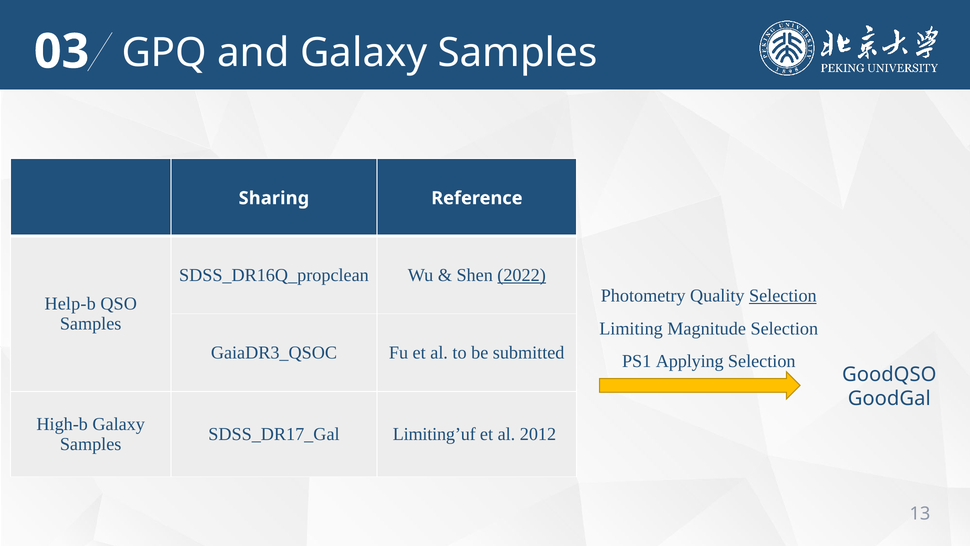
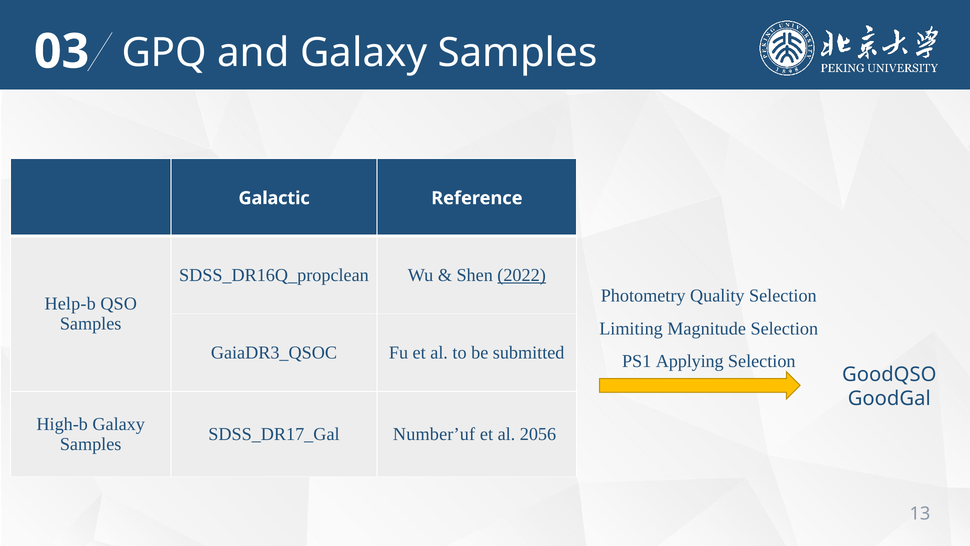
Sharing: Sharing -> Galactic
Selection at (783, 296) underline: present -> none
Limiting’uf: Limiting’uf -> Number’uf
2012: 2012 -> 2056
